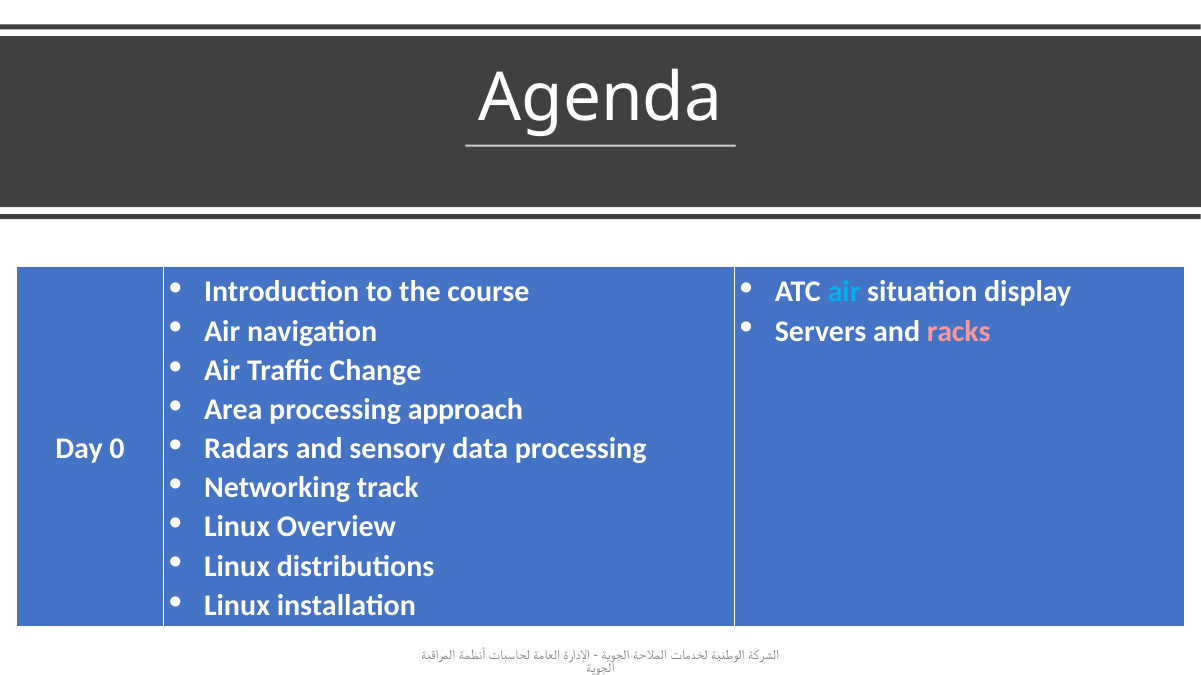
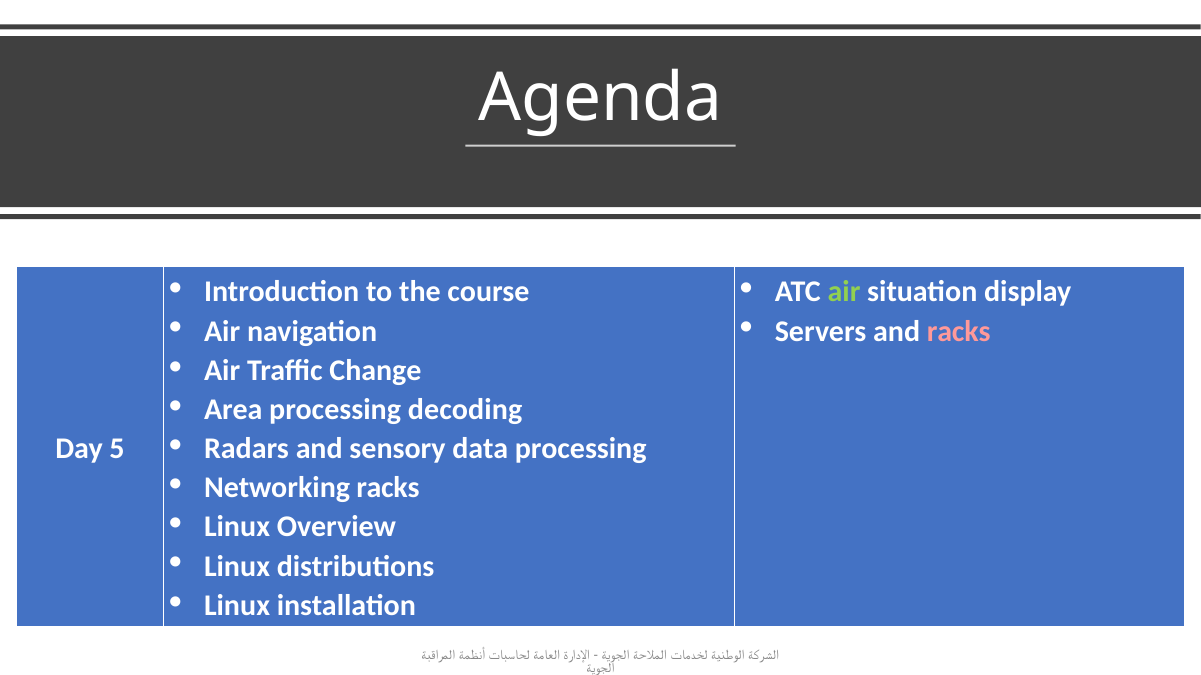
air at (844, 292) colour: light blue -> light green
approach: approach -> decoding
0: 0 -> 5
Networking track: track -> racks
